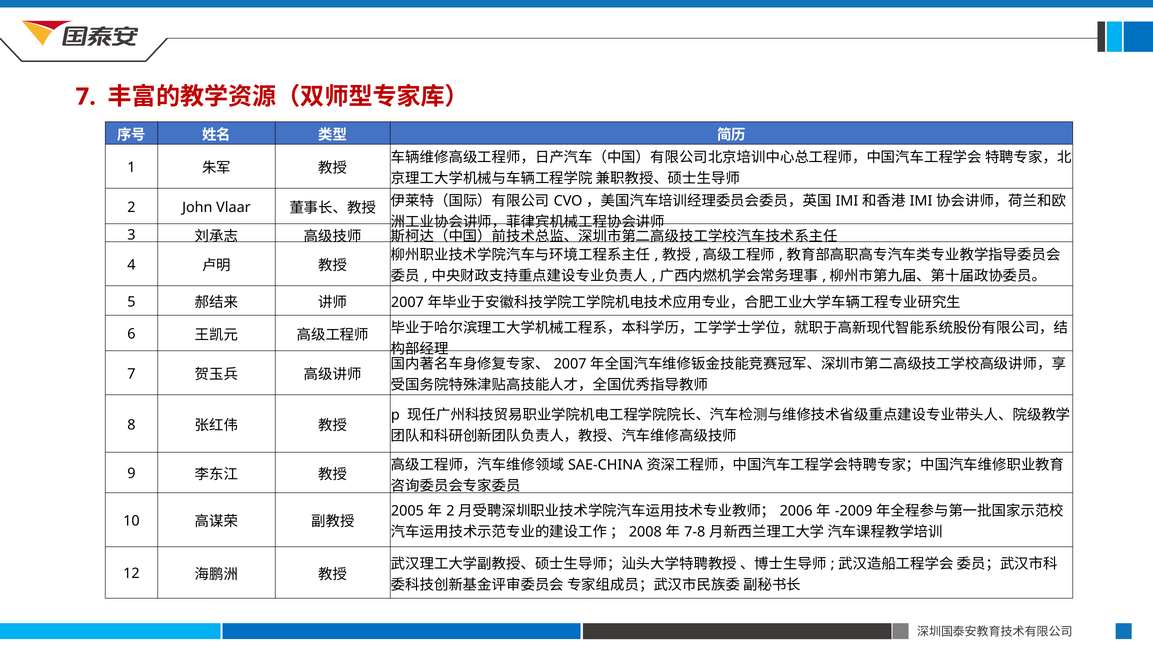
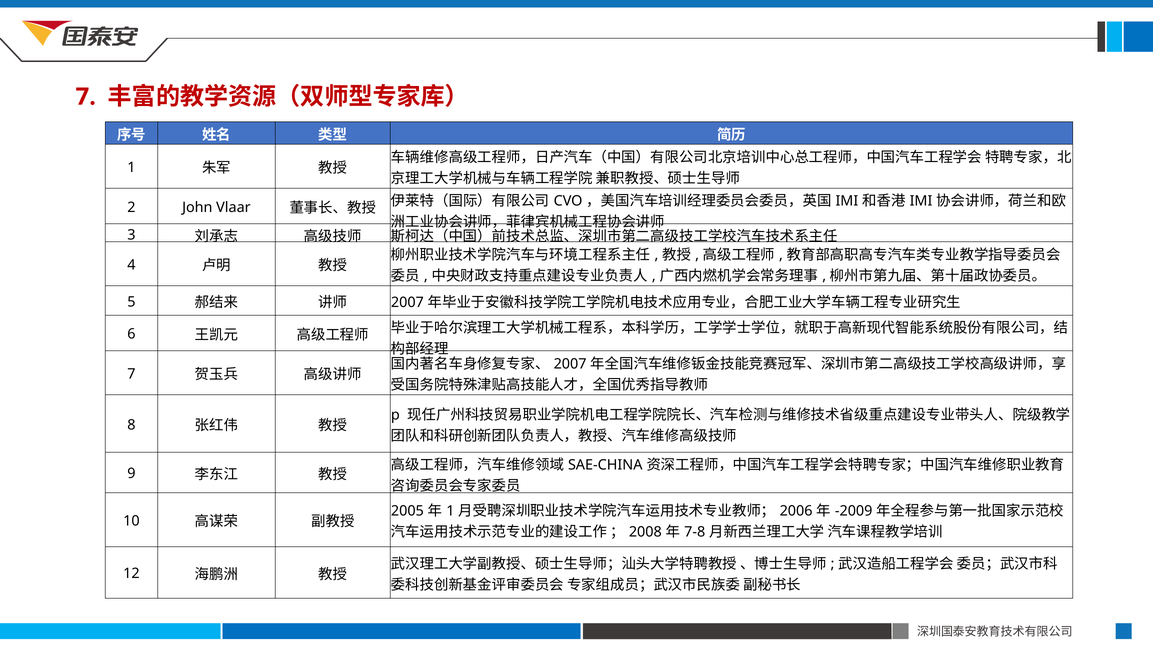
2 at (450, 511): 2 -> 1
